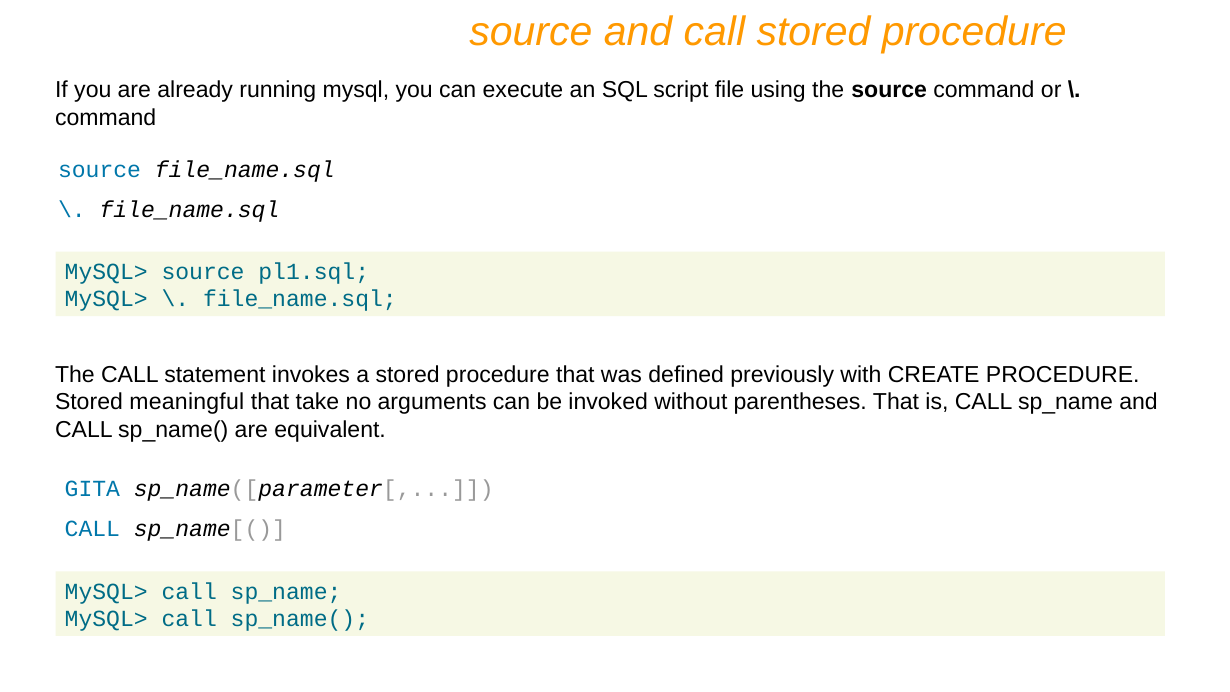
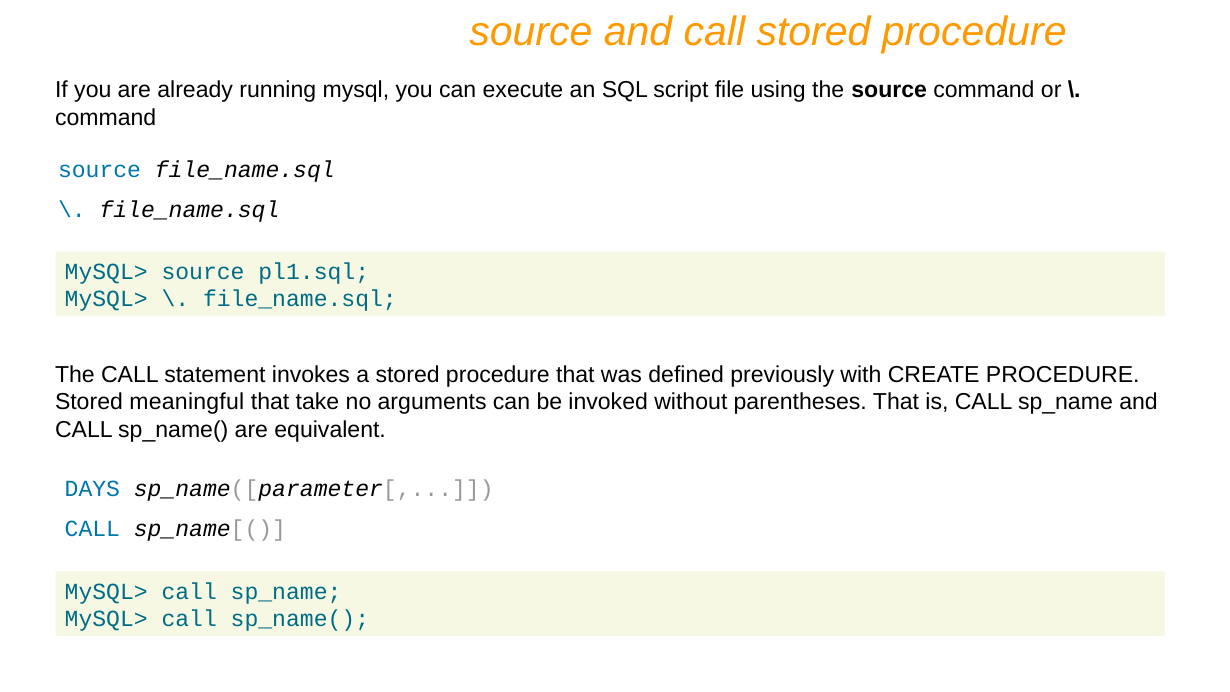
GITA: GITA -> DAYS
